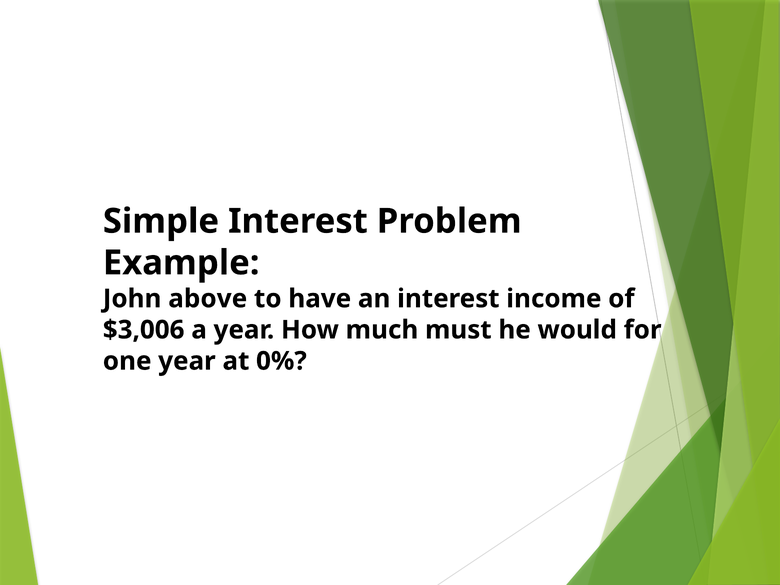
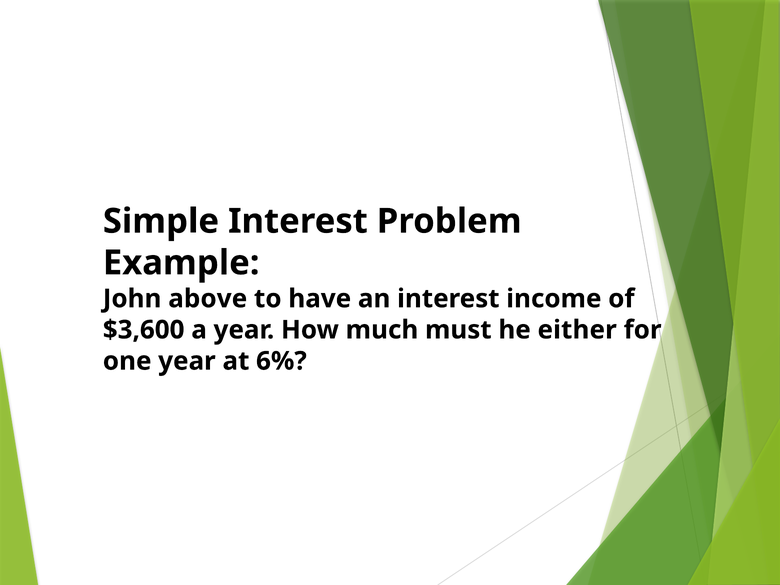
$3,006: $3,006 -> $3,600
would: would -> either
0%: 0% -> 6%
